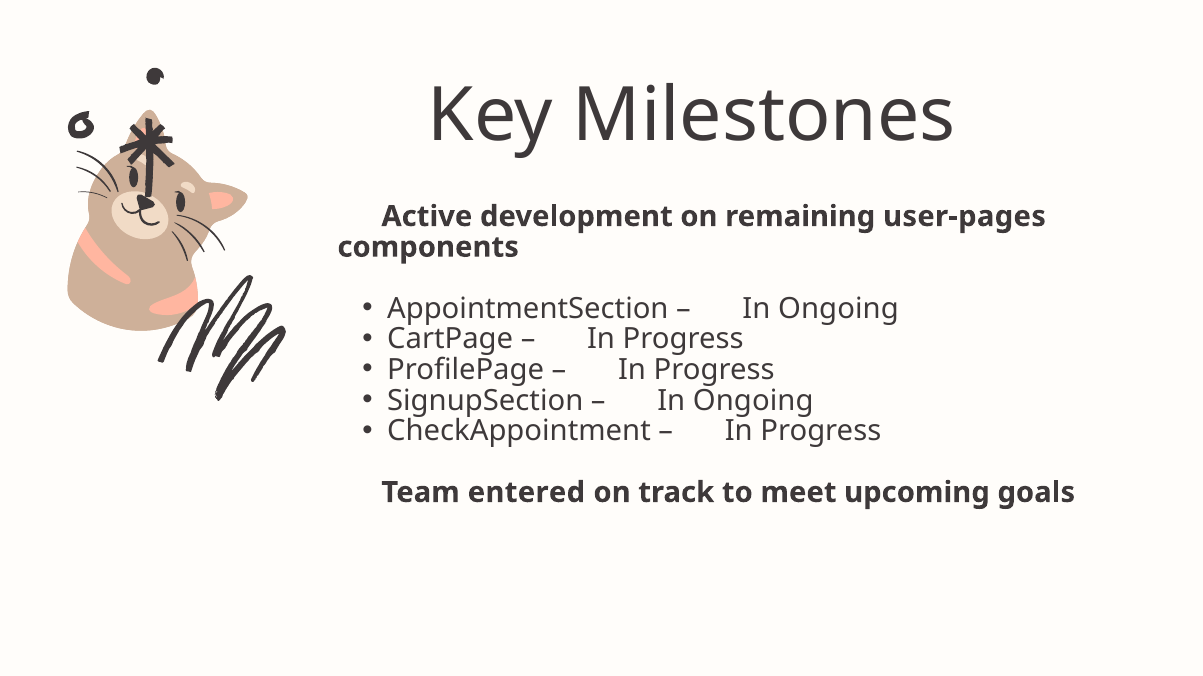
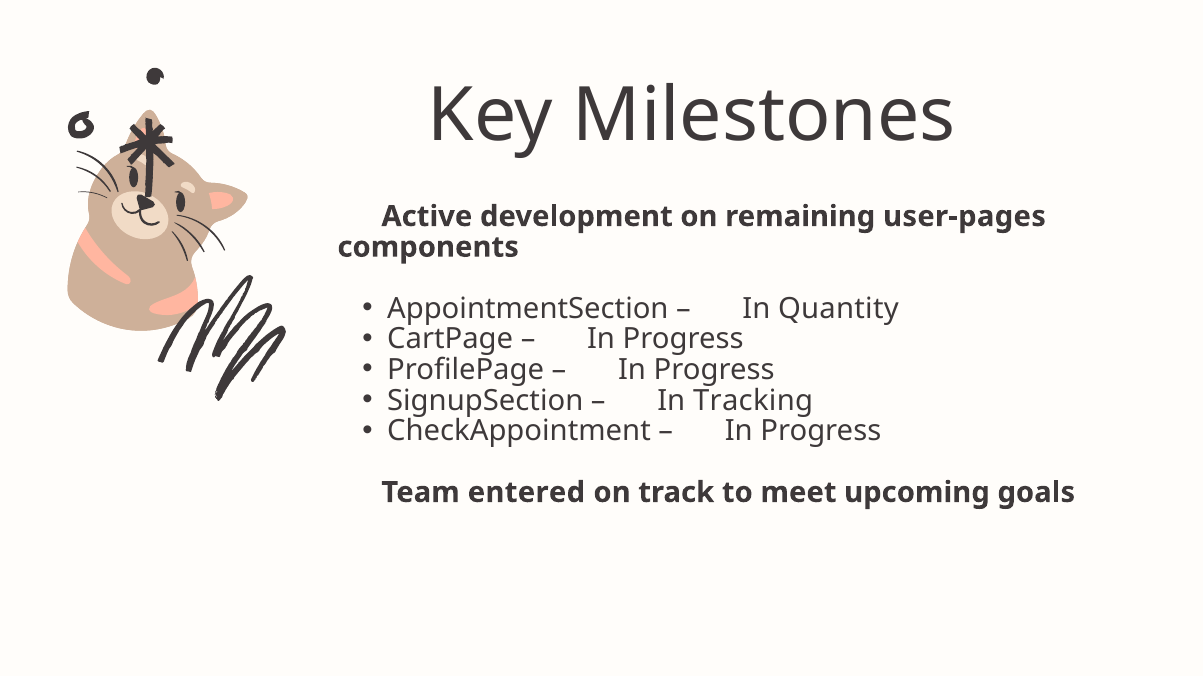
Ongoing at (838, 309): Ongoing -> Quantity
Ongoing at (753, 401): Ongoing -> Tracking
